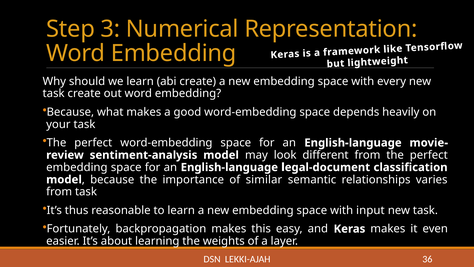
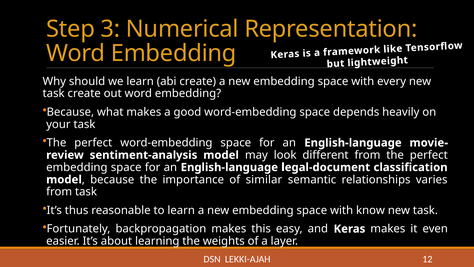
input: input -> know
36: 36 -> 12
